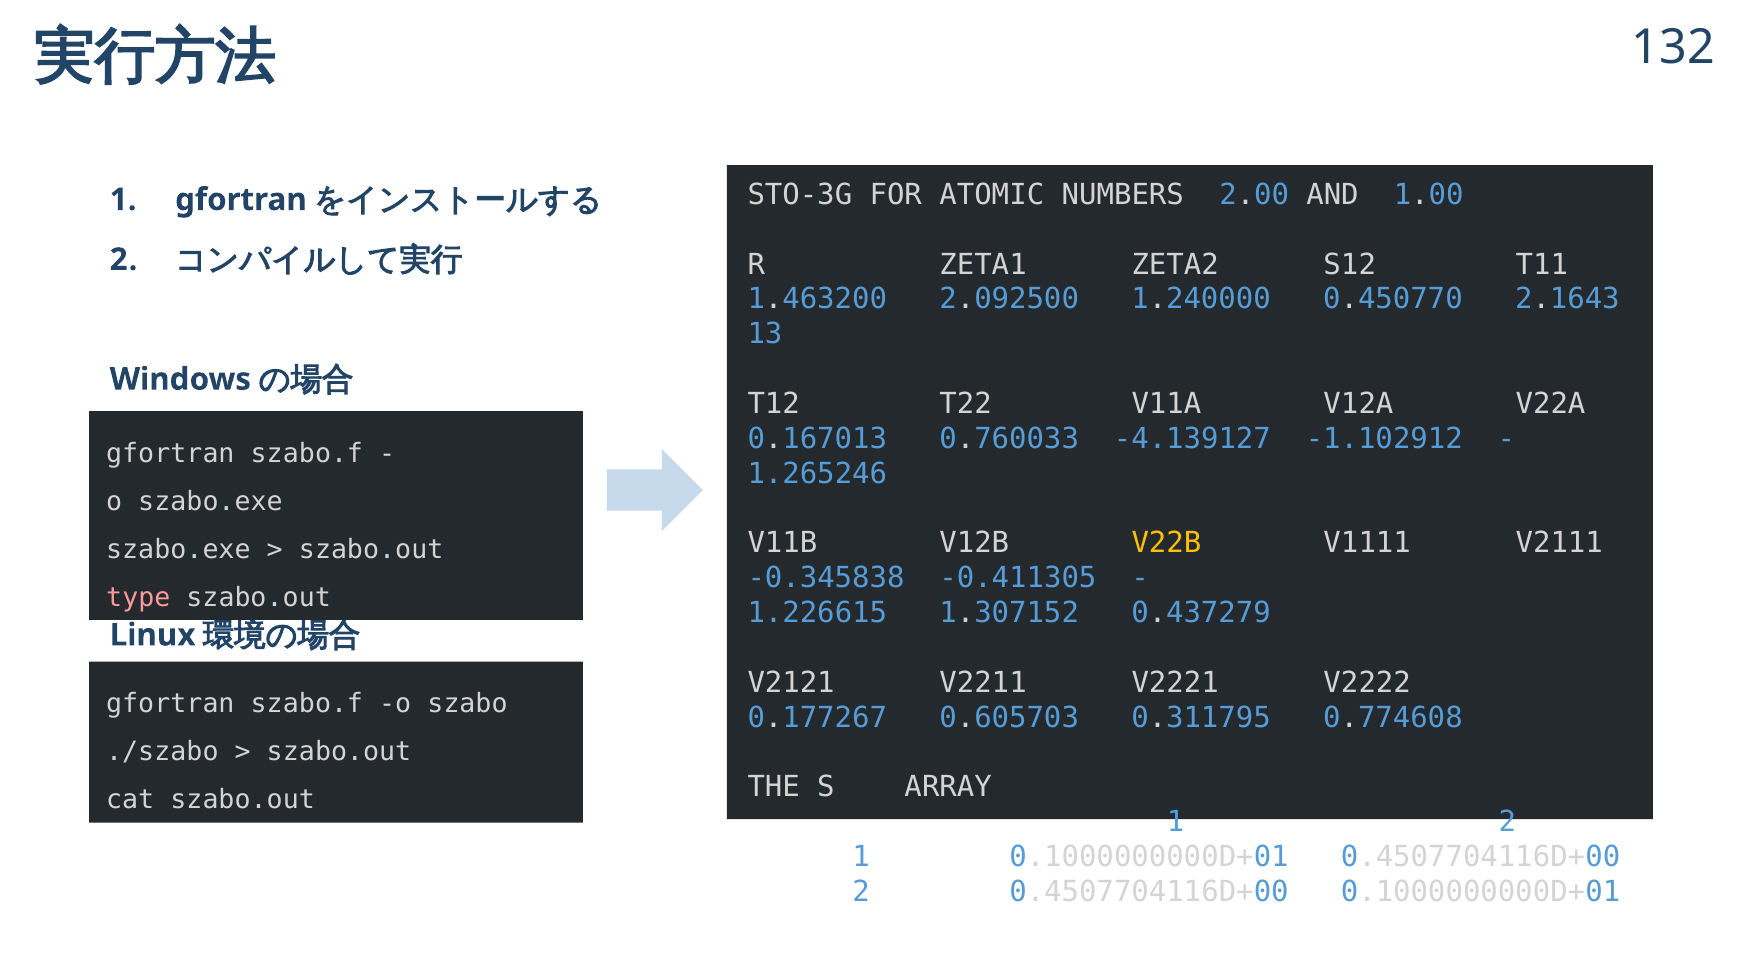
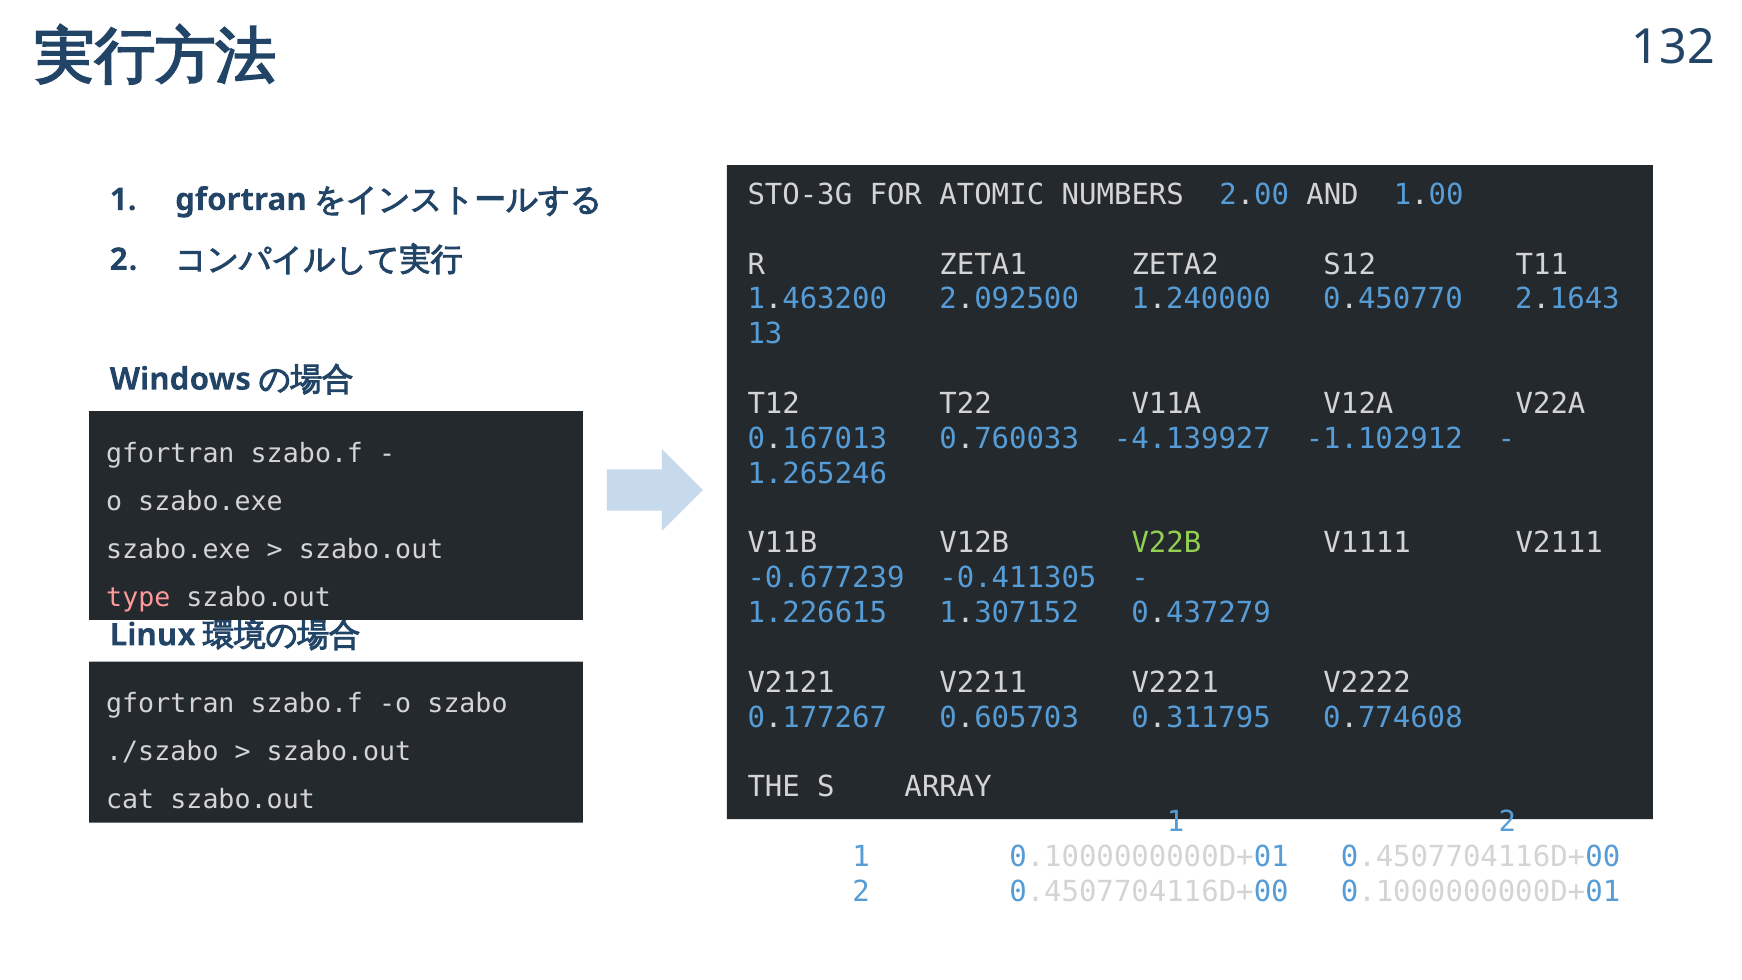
-4.139127: -4.139127 -> -4.139927
V22B colour: yellow -> light green
-0.345838: -0.345838 -> -0.677239
